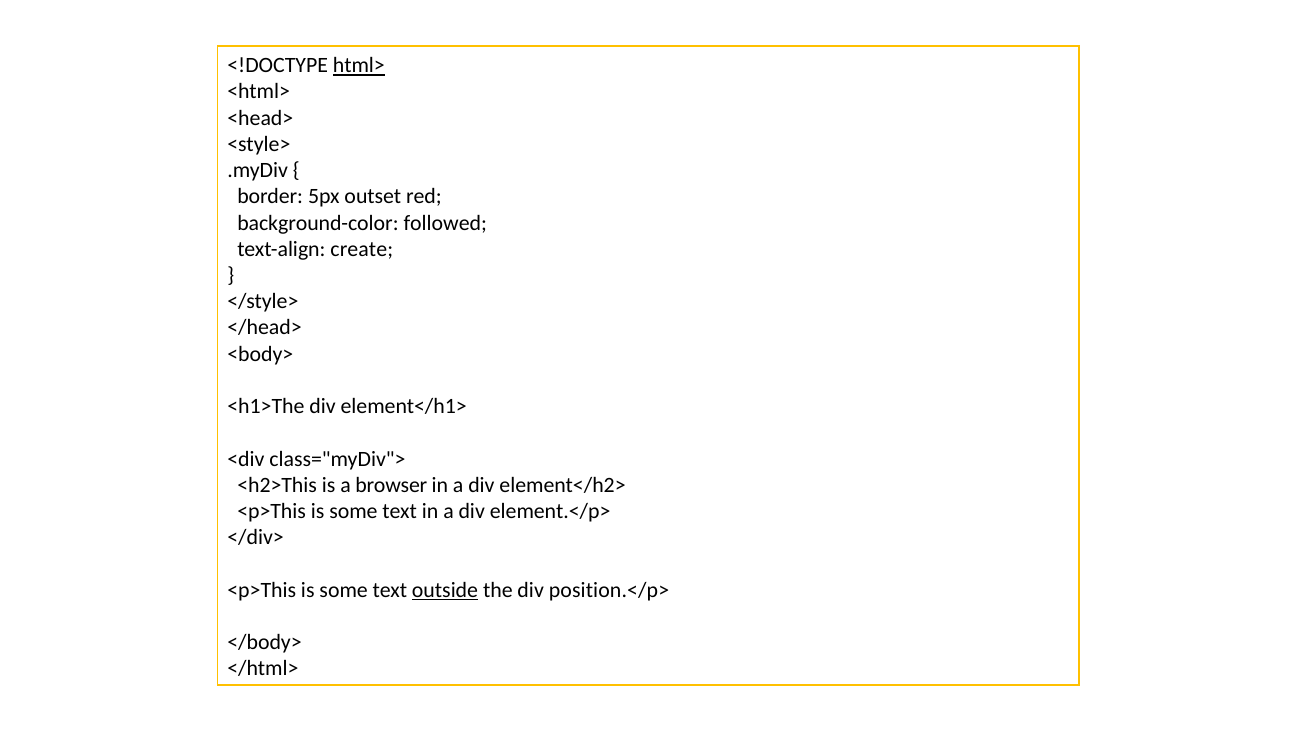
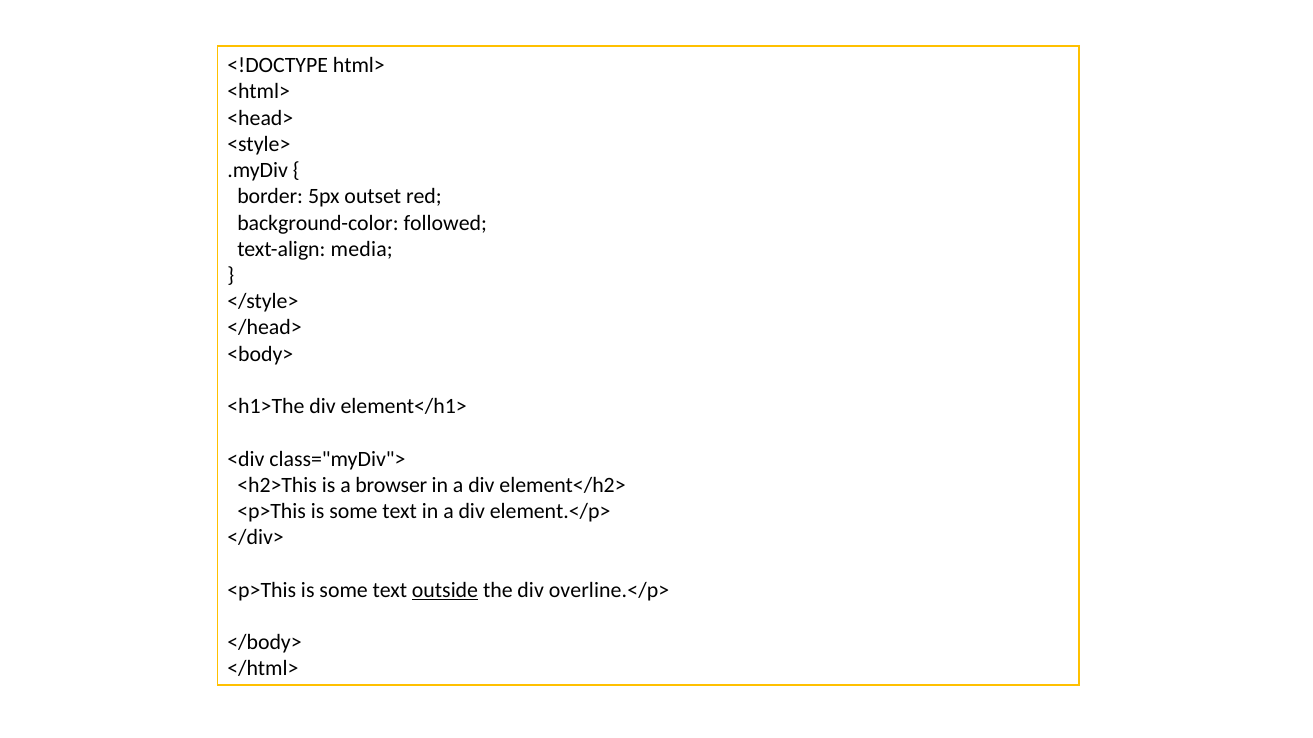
html> underline: present -> none
create: create -> media
position.</p>: position.</p> -> overline.</p>
